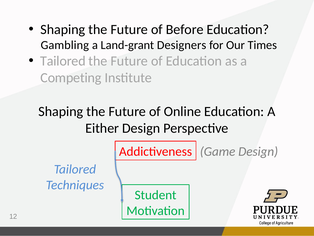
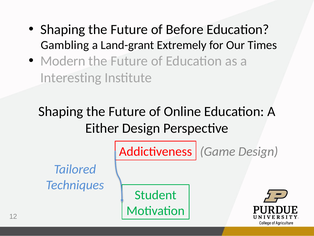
Designers: Designers -> Extremely
Tailored at (63, 61): Tailored -> Modern
Competing: Competing -> Interesting
